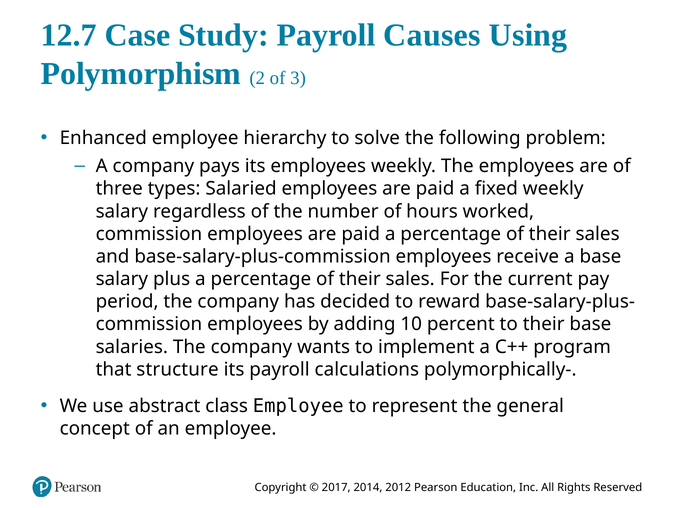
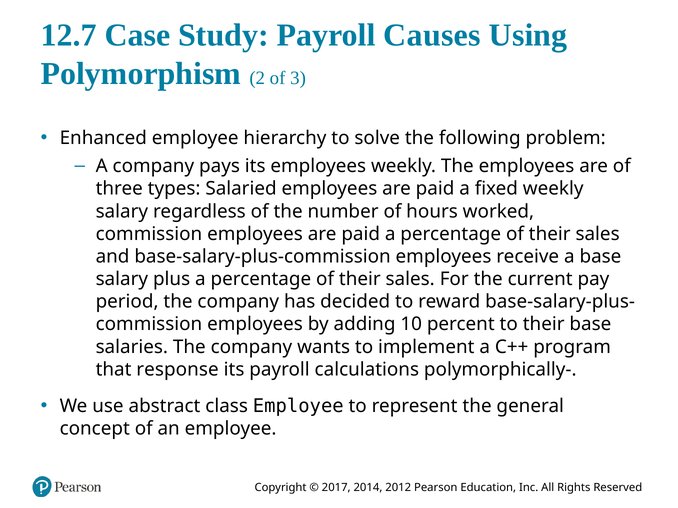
structure: structure -> response
